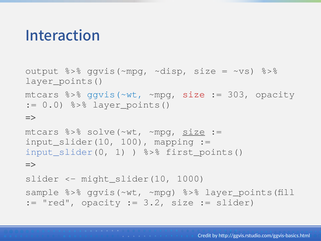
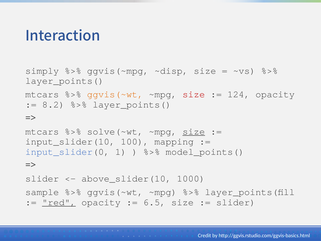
output: output -> simply
ggvis(~wt at (115, 94) colour: blue -> orange
303: 303 -> 124
0.0: 0.0 -> 8.2
first_points(: first_points( -> model_points(
might_slider(10: might_slider(10 -> above_slider(10
red underline: none -> present
3.2: 3.2 -> 6.5
